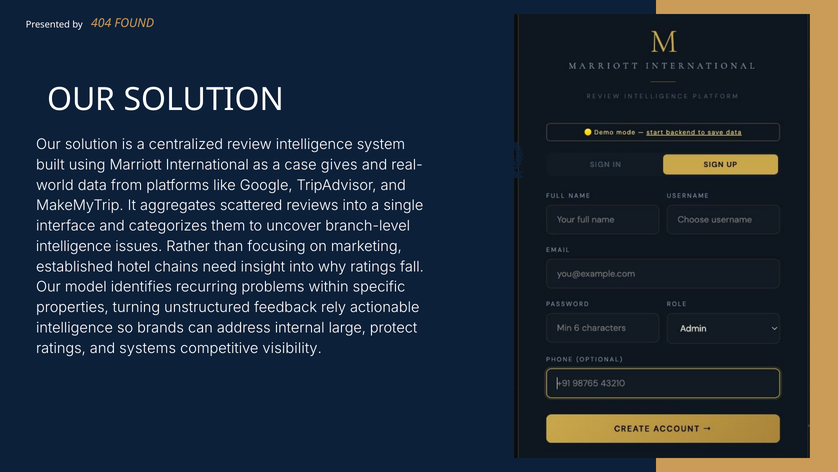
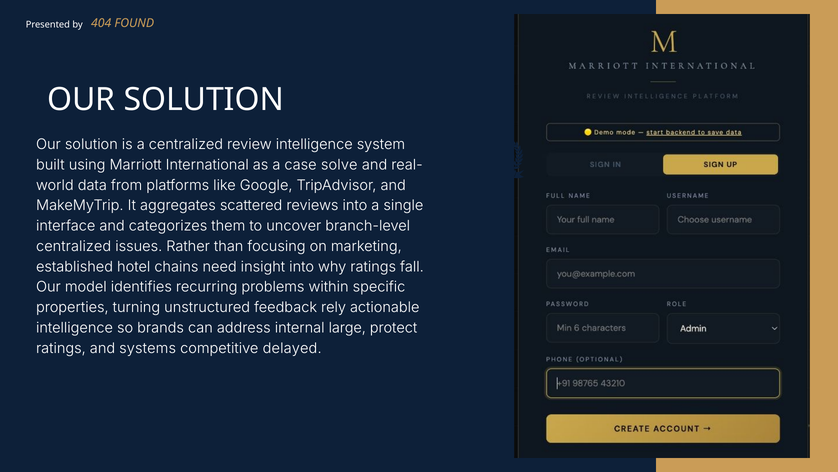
gives: gives -> solve
intelligence at (74, 246): intelligence -> centralized
visibility: visibility -> delayed
